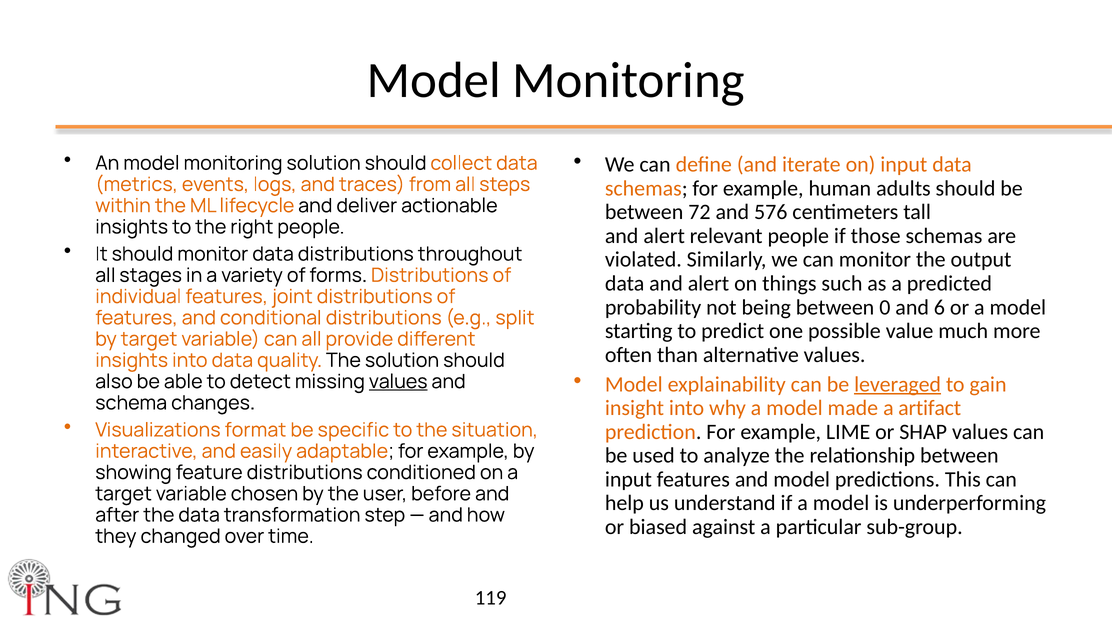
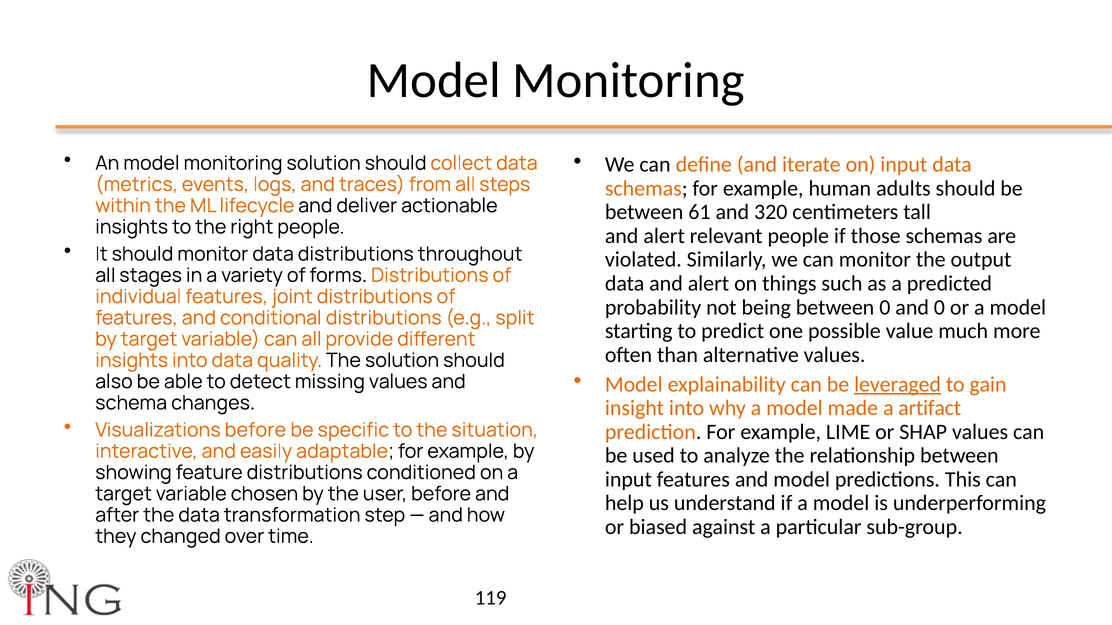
72: 72 -> 61
576: 576 -> 320
and 6: 6 -> 0
values at (398, 382) underline: present -> none
Visualizations format: format -> before
